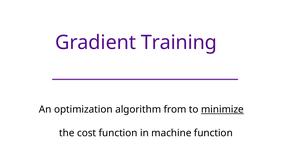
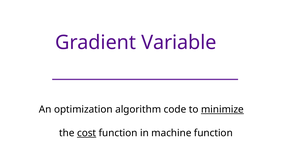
Training: Training -> Variable
from: from -> code
cost underline: none -> present
